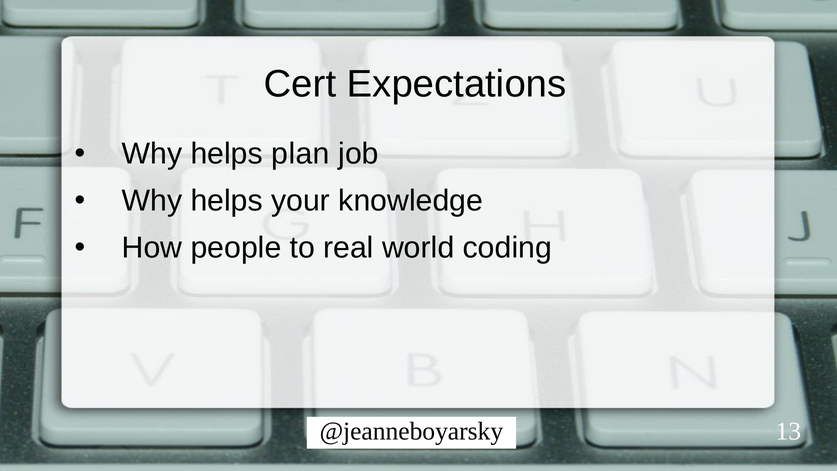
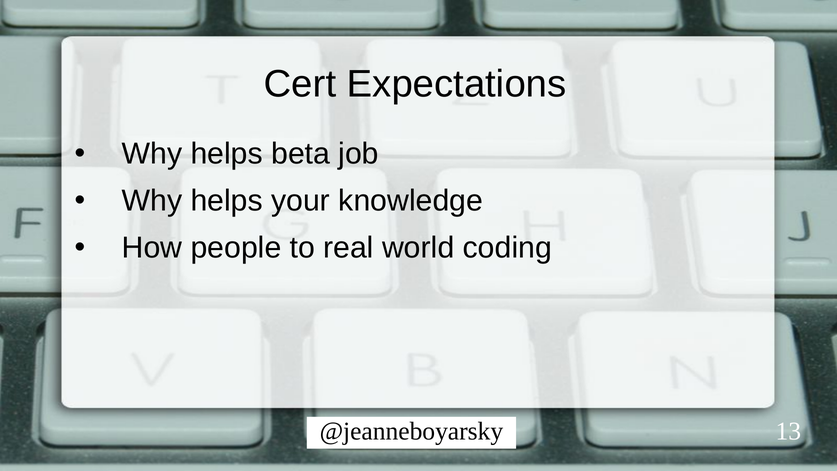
plan: plan -> beta
